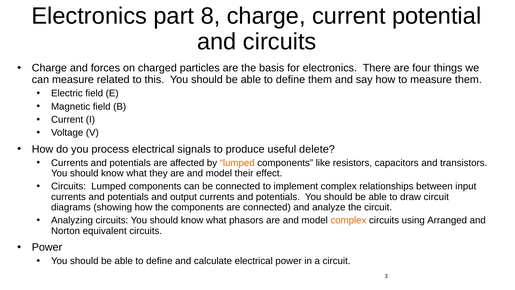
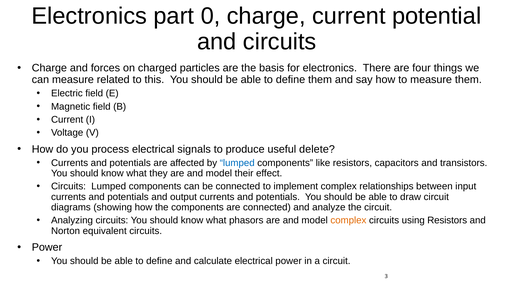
8: 8 -> 0
lumped at (237, 163) colour: orange -> blue
using Arranged: Arranged -> Resistors
